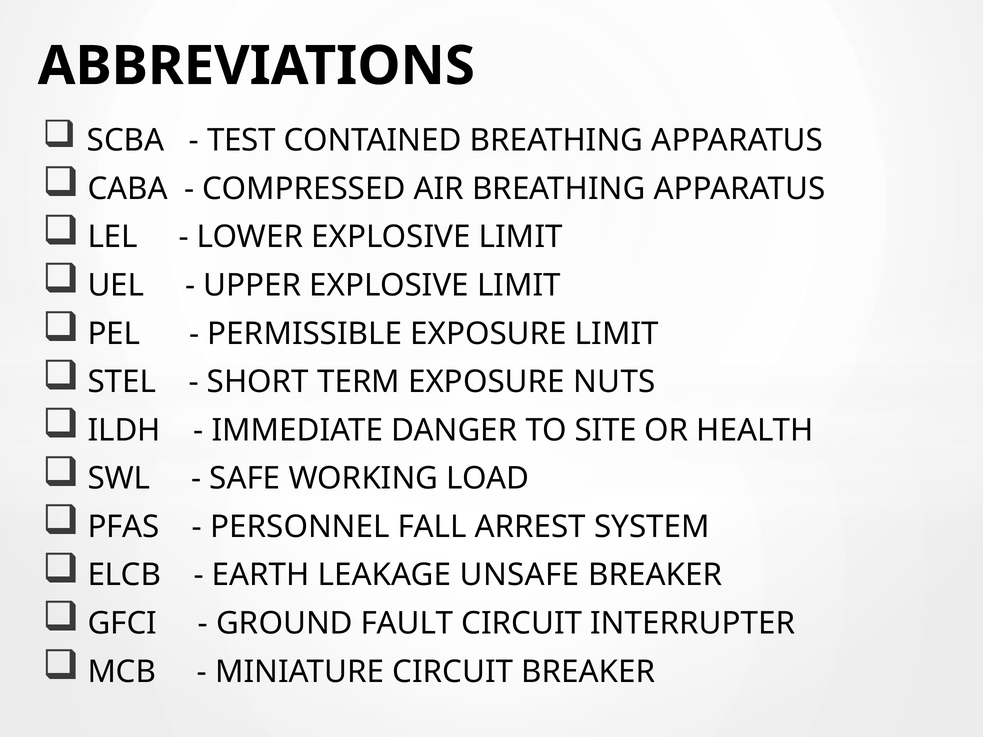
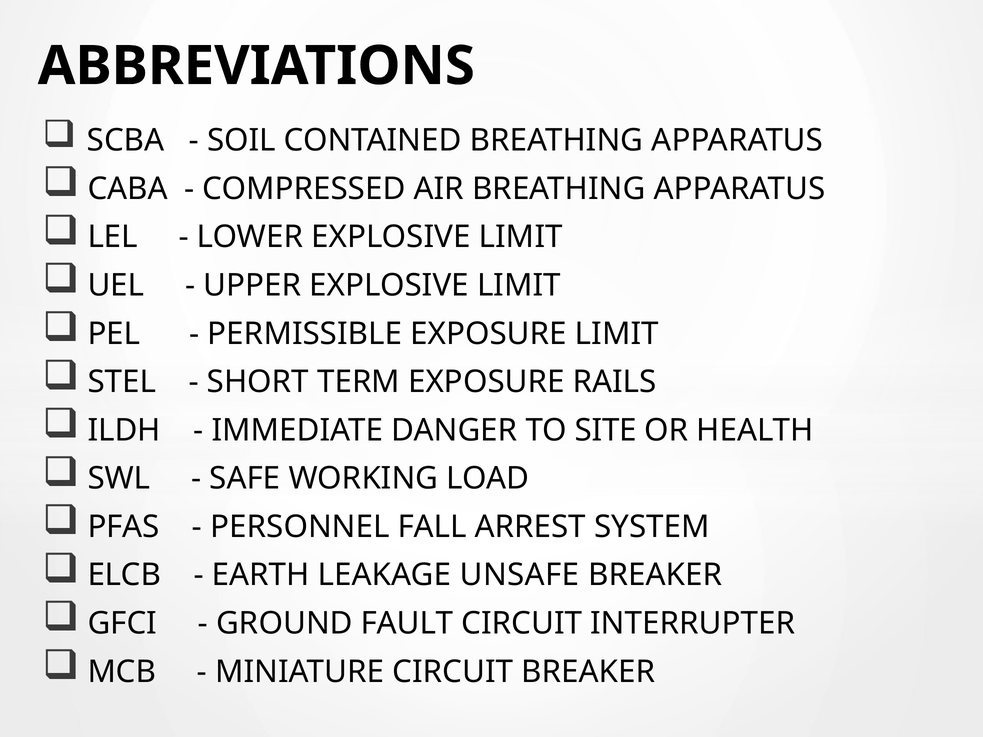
TEST: TEST -> SOIL
NUTS: NUTS -> RAILS
